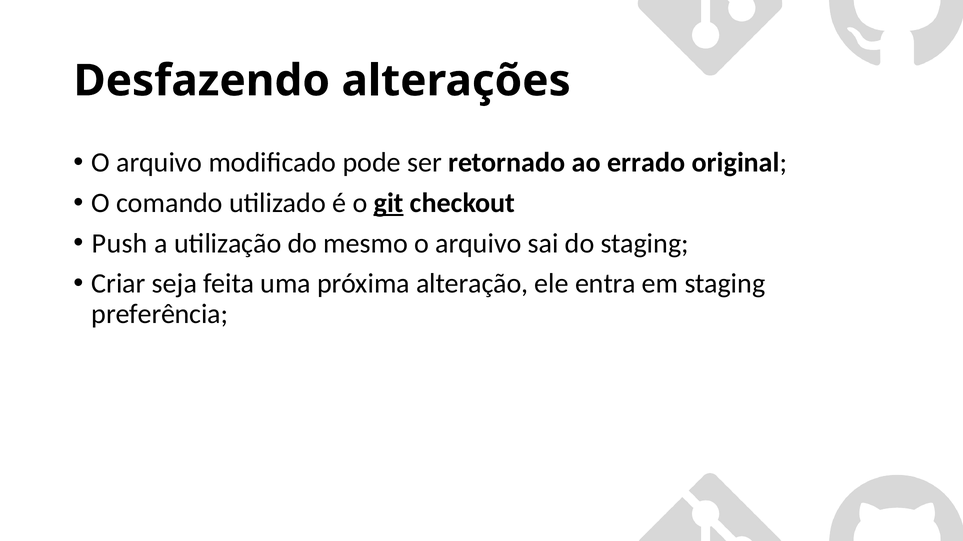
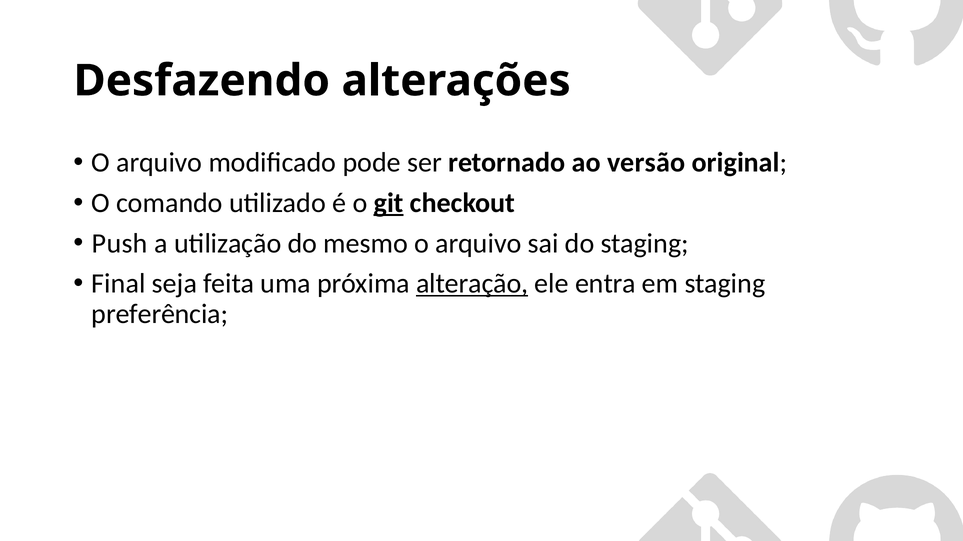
errado: errado -> versão
Criar: Criar -> Final
alteração underline: none -> present
